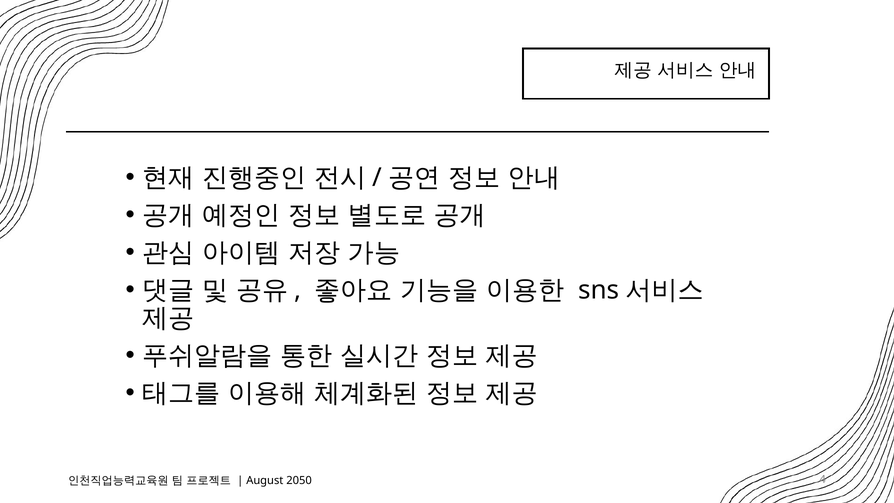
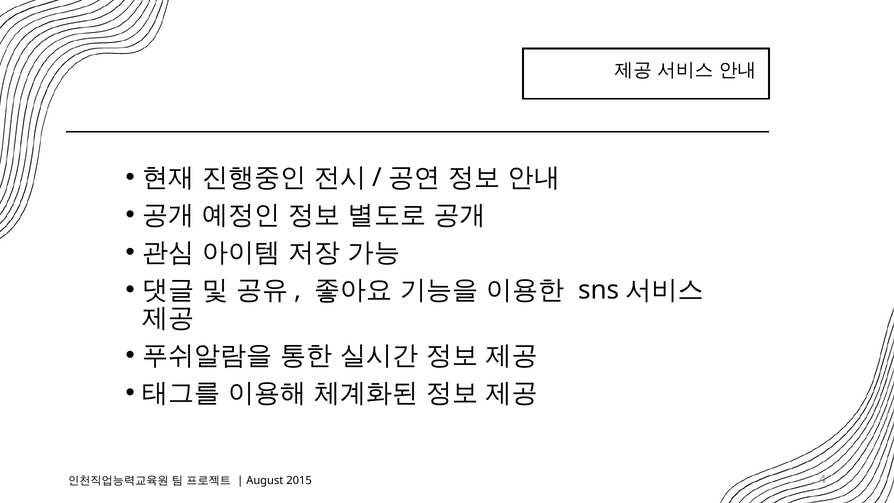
2050: 2050 -> 2015
